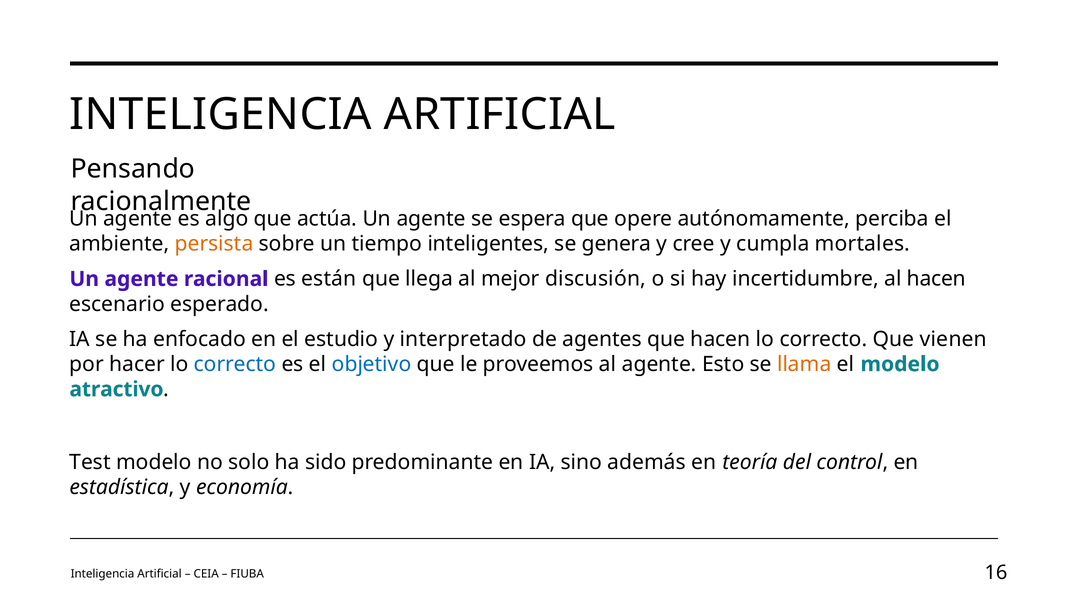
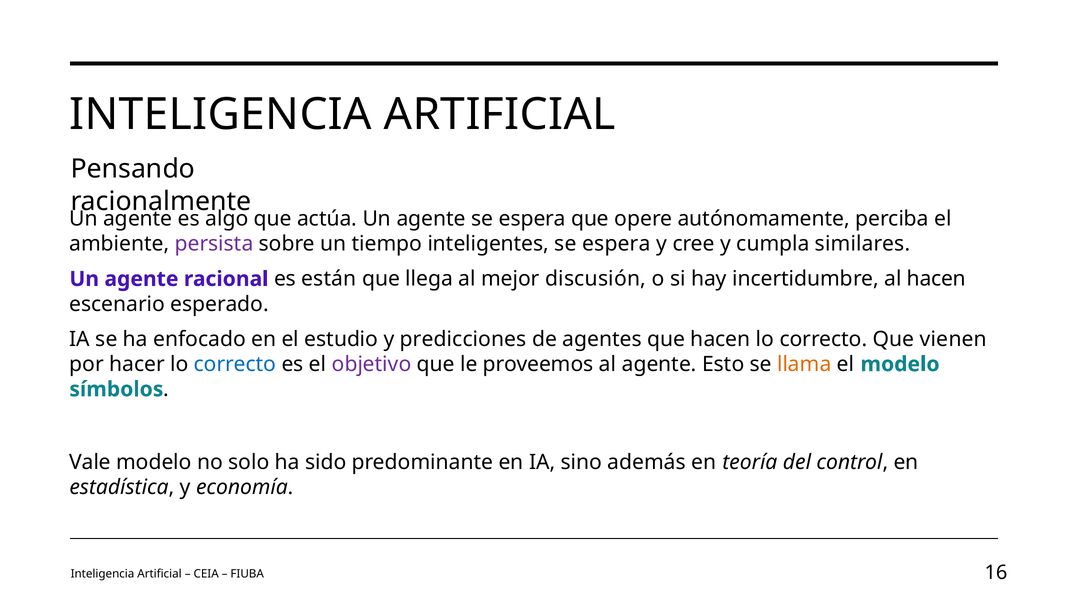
persista colour: orange -> purple
genera at (617, 244): genera -> espera
mortales: mortales -> similares
interpretado: interpretado -> predicciones
objetivo colour: blue -> purple
atractivo: atractivo -> símbolos
Test: Test -> Vale
